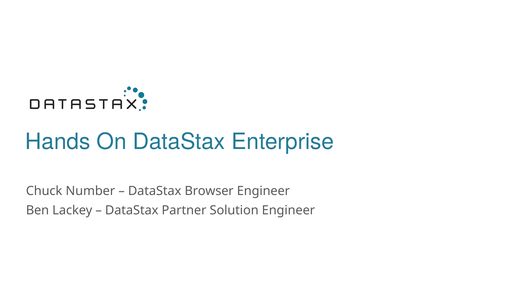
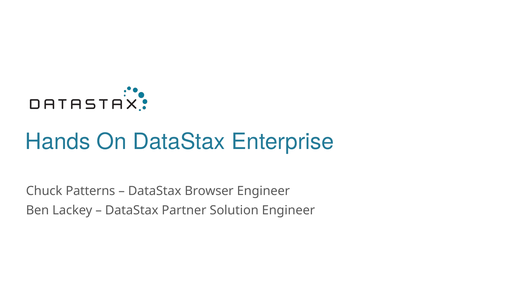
Number: Number -> Patterns
